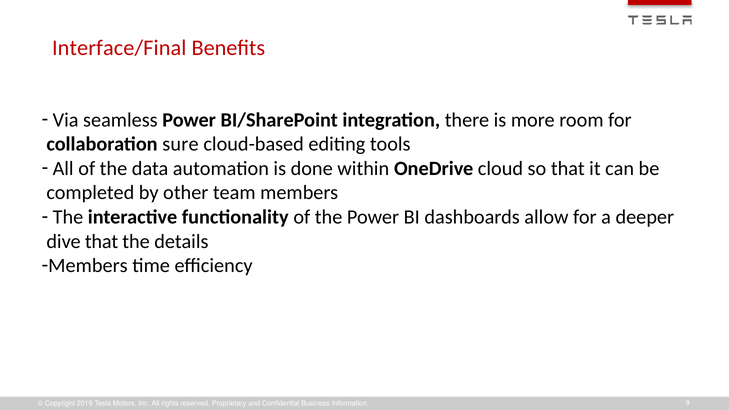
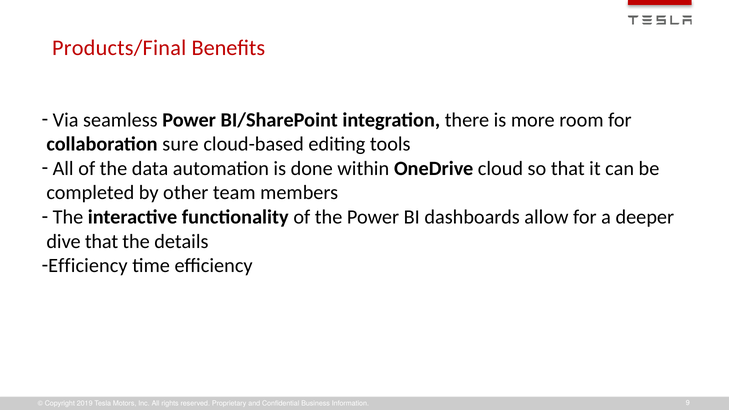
Interface/Final: Interface/Final -> Products/Final
Members at (88, 266): Members -> Efficiency
